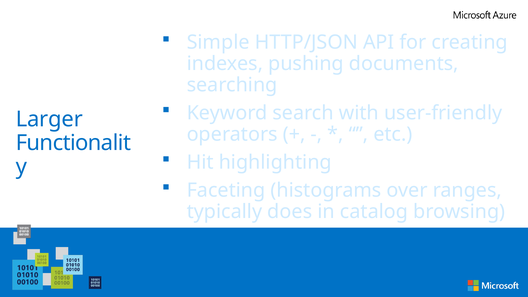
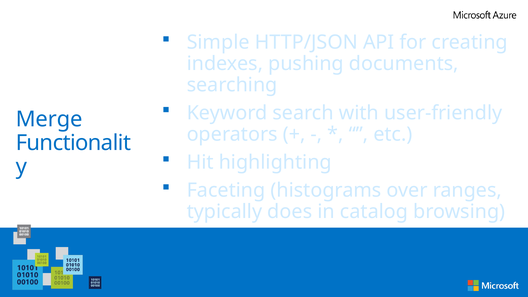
Larger: Larger -> Merge
